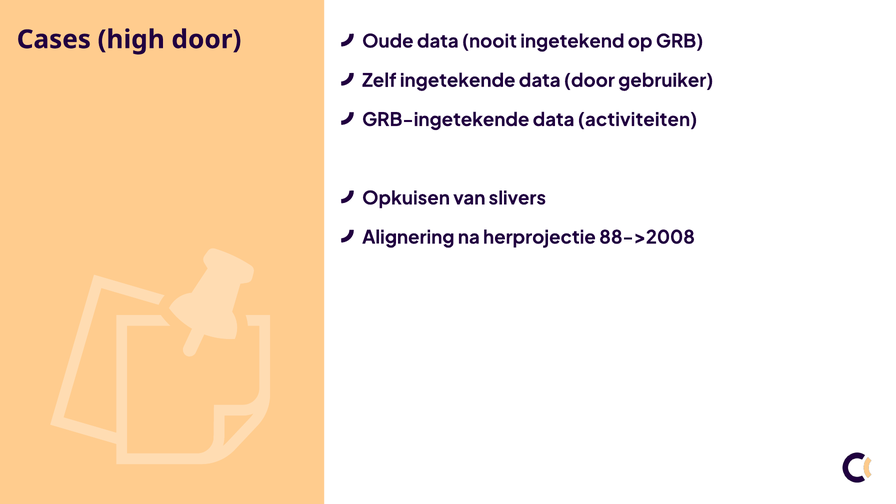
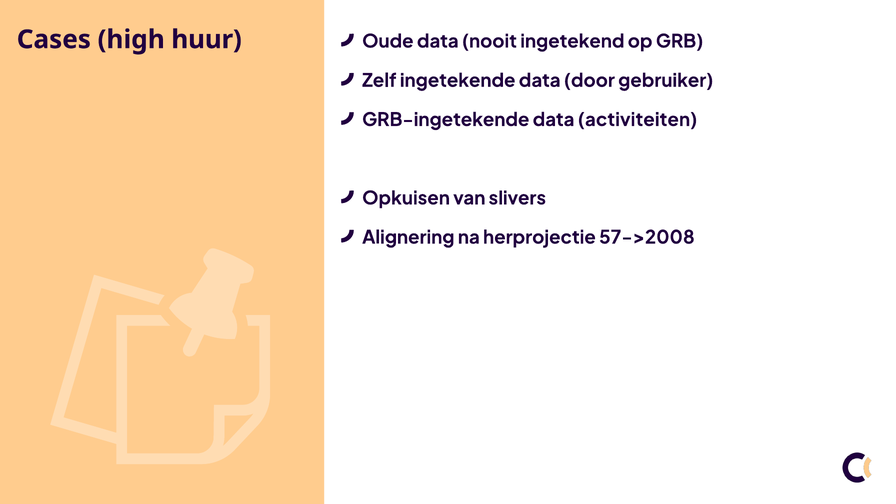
high door: door -> huur
88->2008: 88->2008 -> 57->2008
